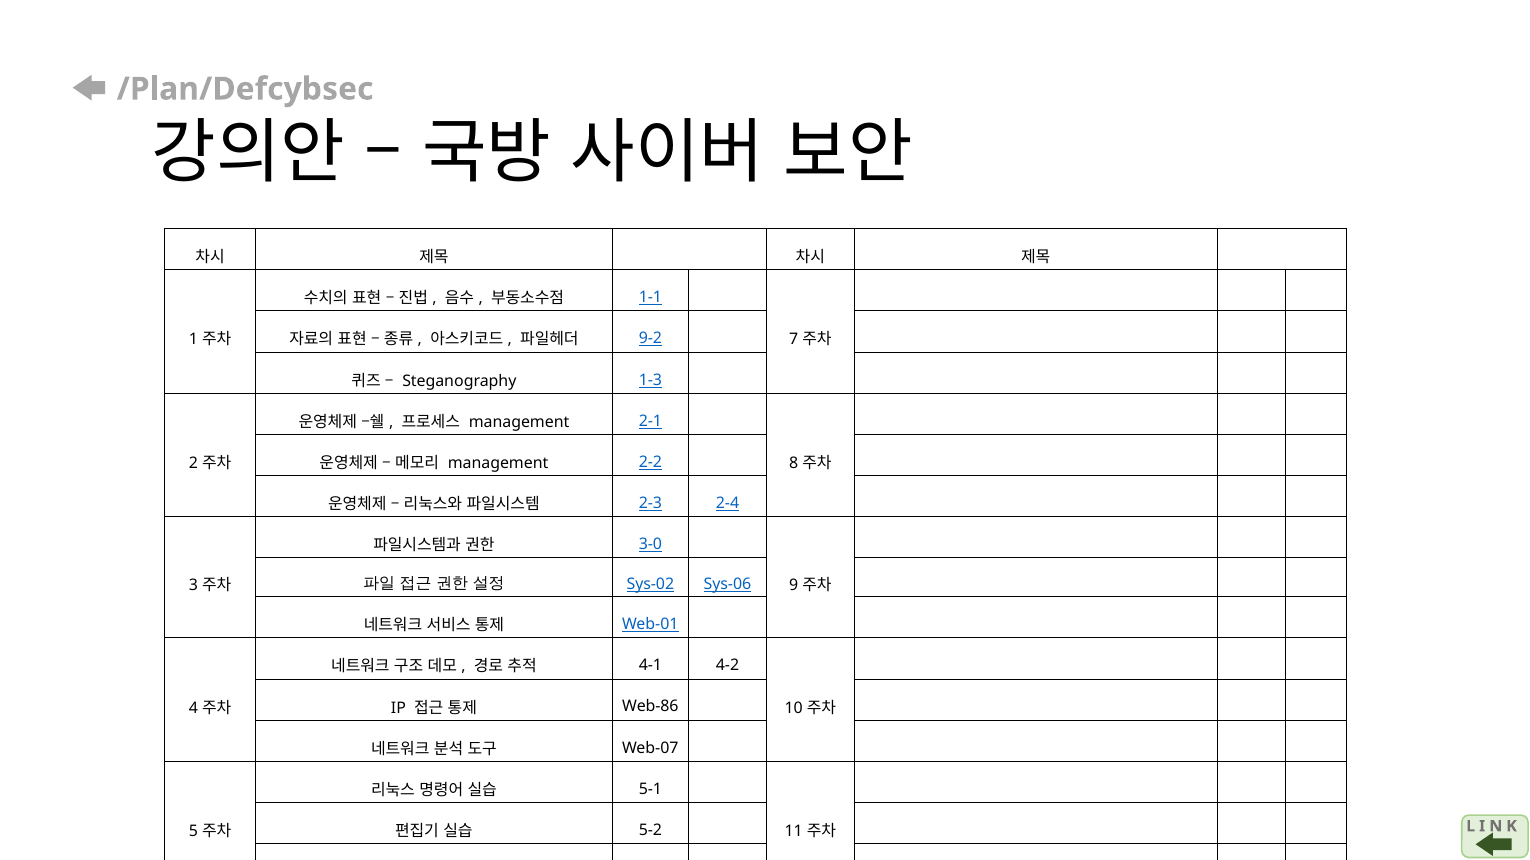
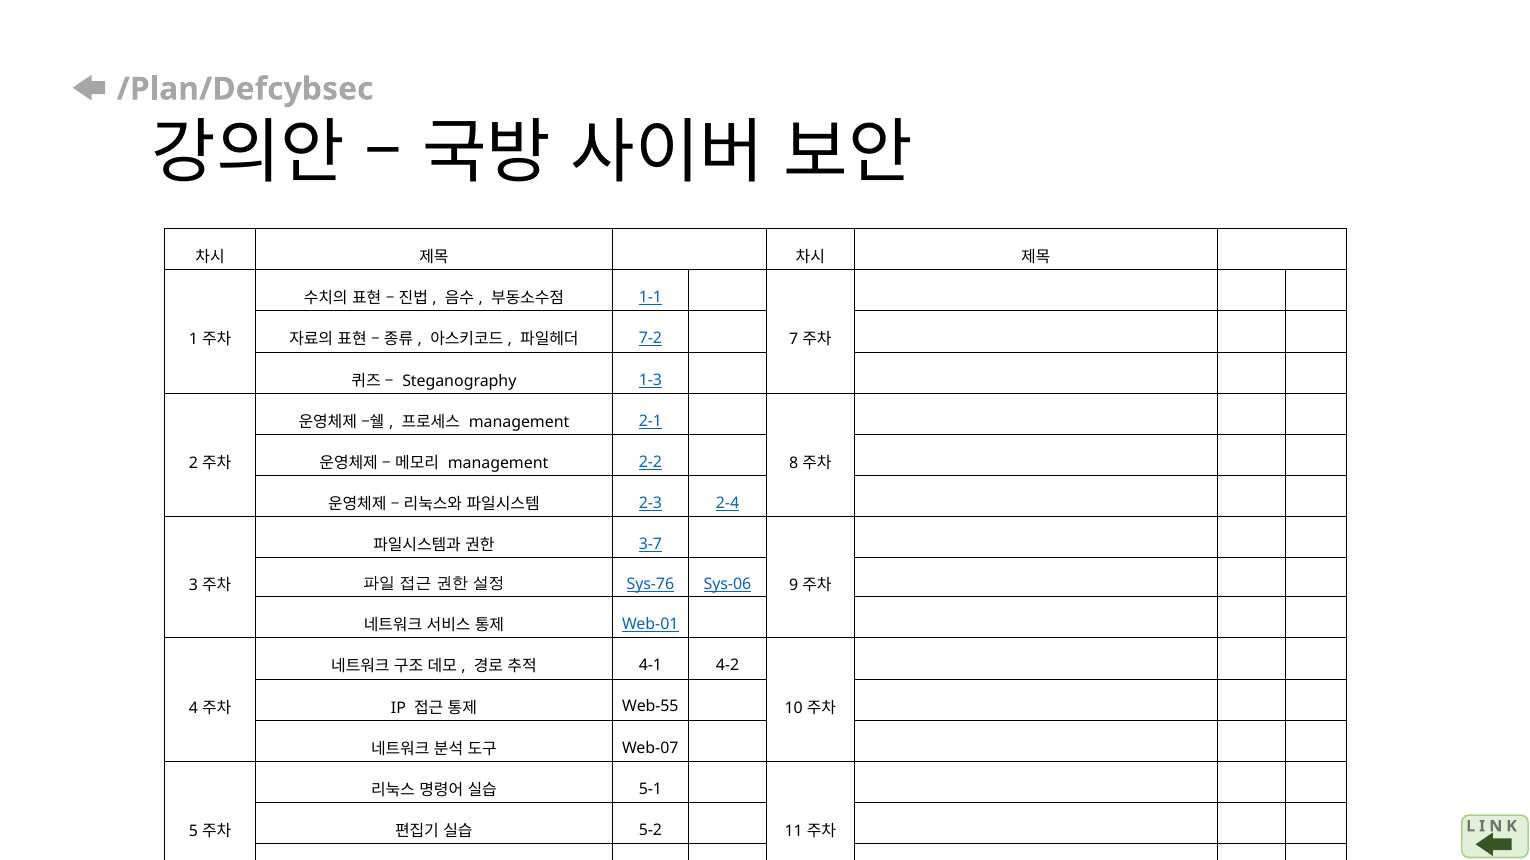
9-2: 9-2 -> 7-2
3-0: 3-0 -> 3-7
Sys-02 at (650, 585): Sys-02 -> Sys-76
Web-86: Web-86 -> Web-55
